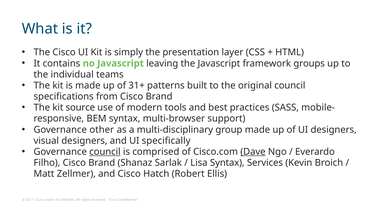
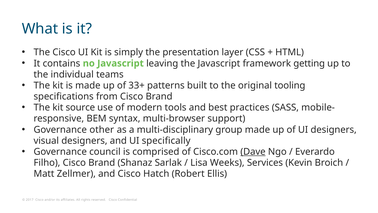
groups: groups -> getting
31+: 31+ -> 33+
original council: council -> tooling
council at (105, 151) underline: present -> none
Lisa Syntax: Syntax -> Weeks
